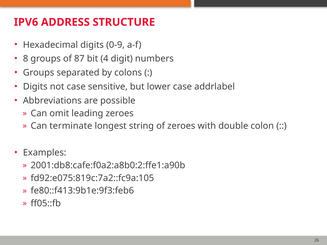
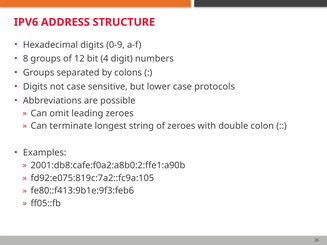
87: 87 -> 12
addrlabel: addrlabel -> protocols
